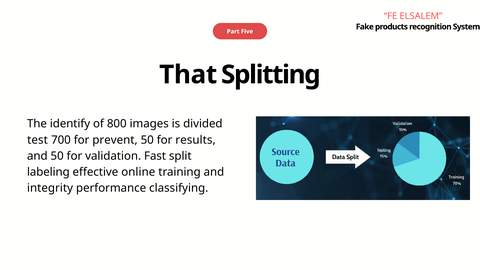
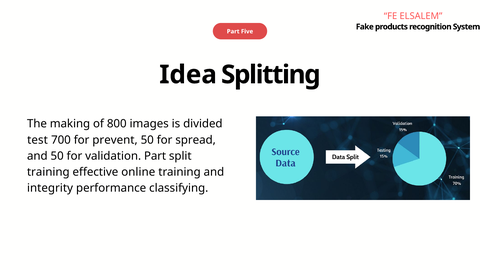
That: That -> Idea
identify: identify -> making
results: results -> spread
validation Fast: Fast -> Part
labeling at (48, 172): labeling -> training
